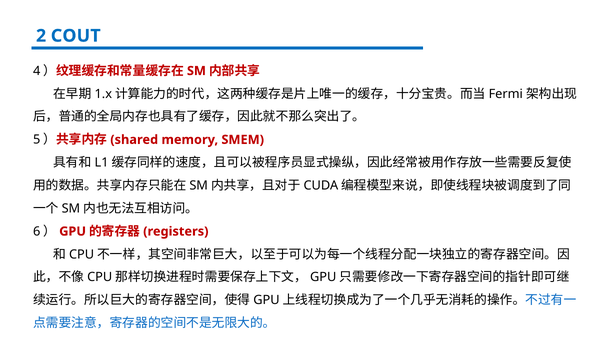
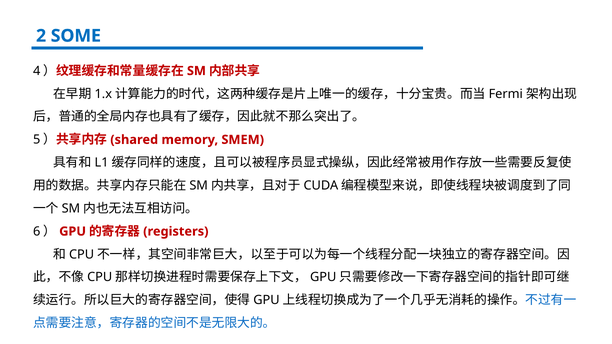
COUT: COUT -> SOME
